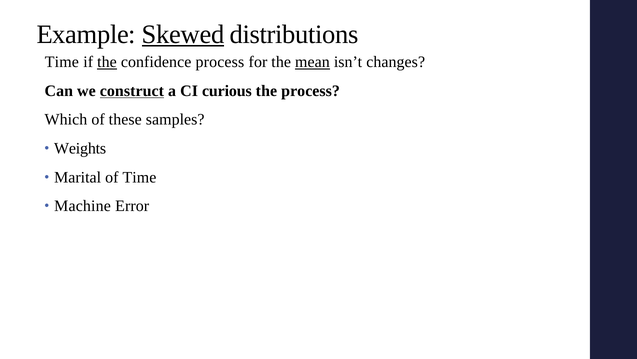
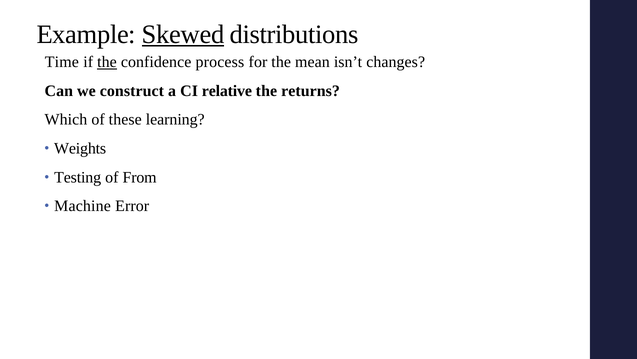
mean underline: present -> none
construct underline: present -> none
curious: curious -> relative
the process: process -> returns
samples: samples -> learning
Marital: Marital -> Testing
of Time: Time -> From
